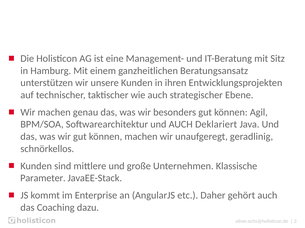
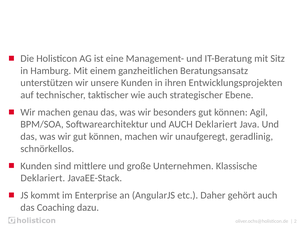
Parameter at (43, 179): Parameter -> Deklariert
